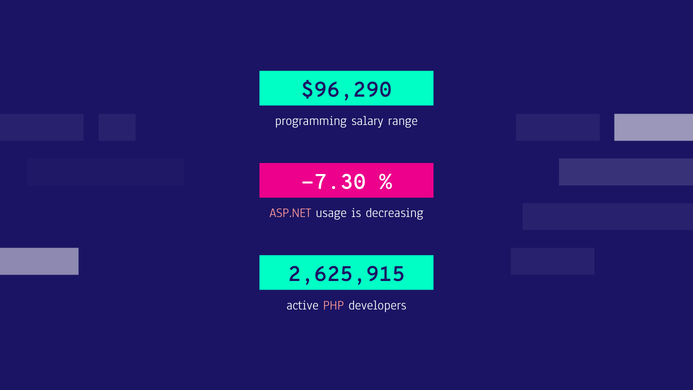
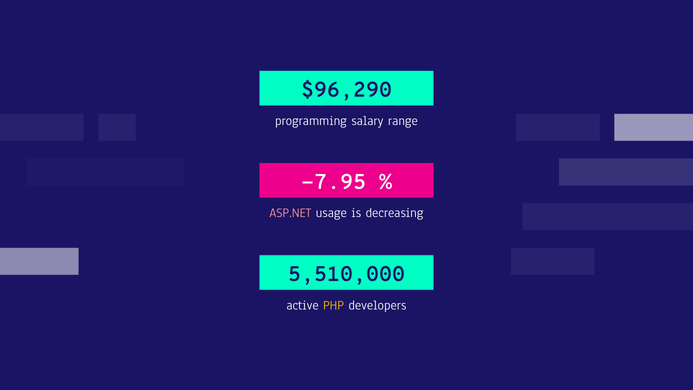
-7.30: -7.30 -> -7.95
2,625,915: 2,625,915 -> 5,510,000
PHP colour: pink -> yellow
